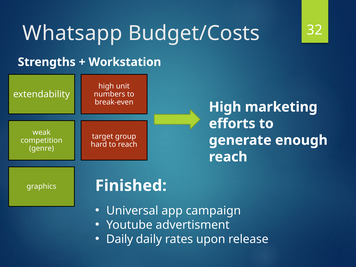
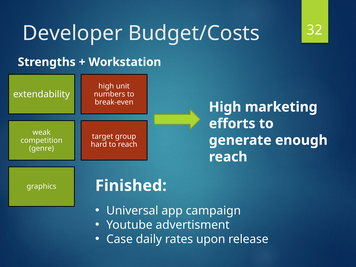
Whatsapp: Whatsapp -> Developer
Daily at (120, 239): Daily -> Case
